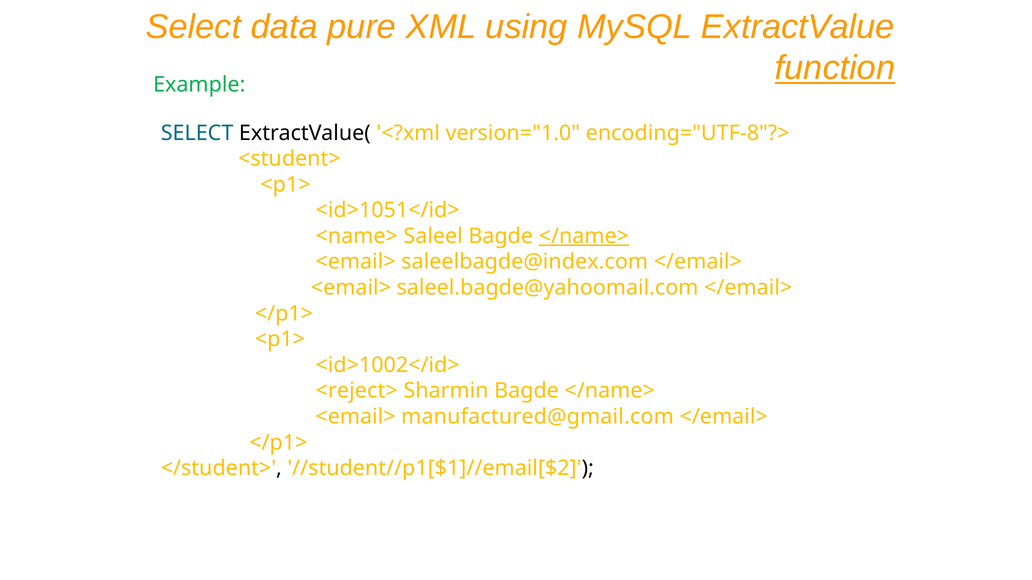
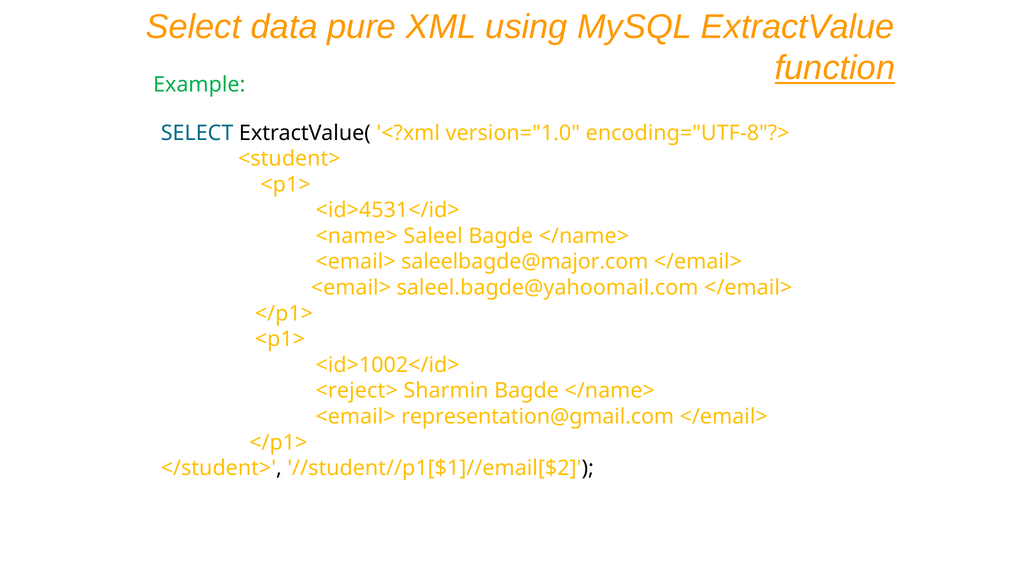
<id>1051</id>: <id>1051</id> -> <id>4531</id>
</name> at (584, 236) underline: present -> none
saleelbagde@index.com: saleelbagde@index.com -> saleelbagde@major.com
manufactured@gmail.com: manufactured@gmail.com -> representation@gmail.com
